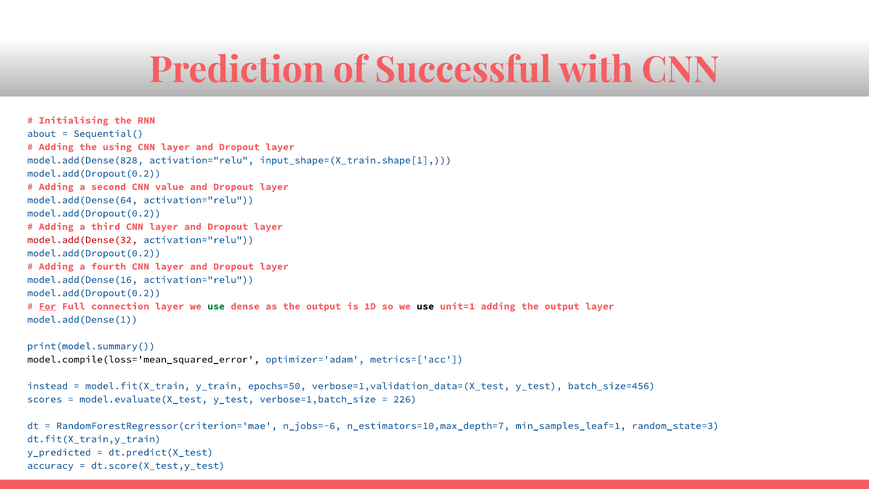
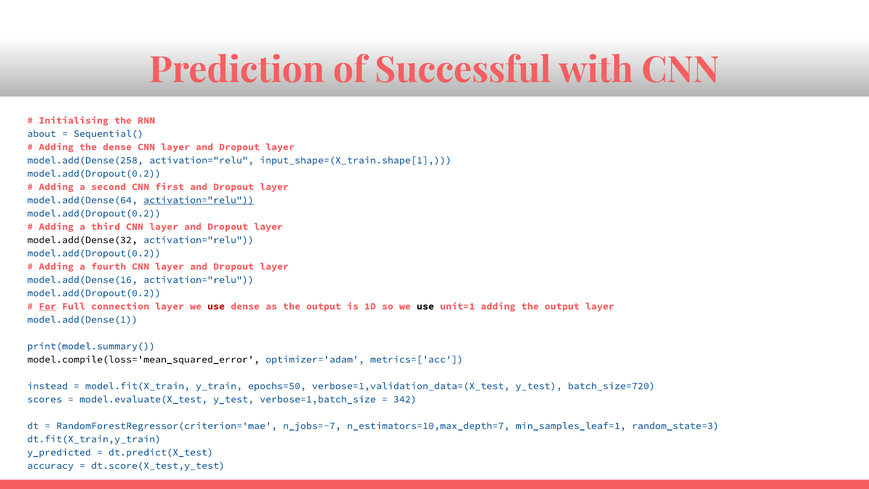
the using: using -> dense
model.add(Dense(828: model.add(Dense(828 -> model.add(Dense(258
value: value -> first
activation="relu at (199, 200) underline: none -> present
model.add(Dense(32 colour: red -> black
use at (216, 306) colour: green -> red
batch_size=456: batch_size=456 -> batch_size=720
226: 226 -> 342
n_jobs=-6: n_jobs=-6 -> n_jobs=-7
